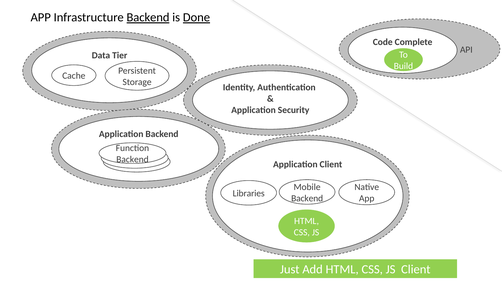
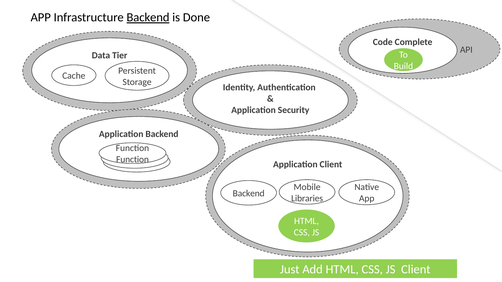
Done underline: present -> none
Backend at (132, 160): Backend -> Function
Libraries at (249, 194): Libraries -> Backend
Backend at (307, 198): Backend -> Libraries
